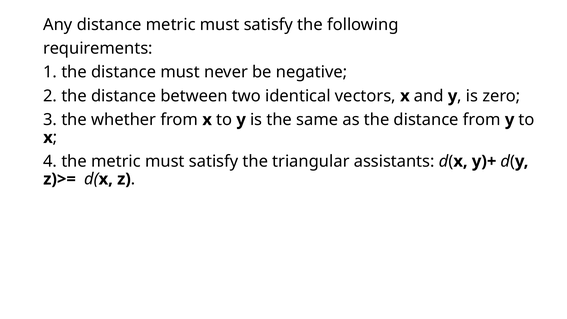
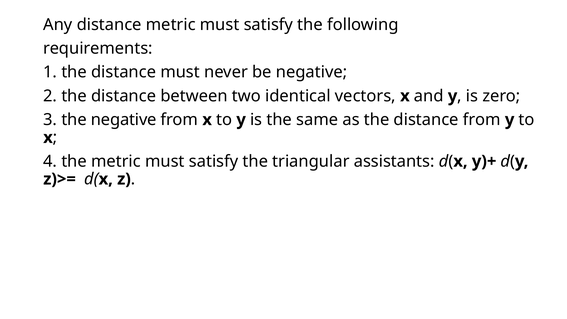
the whether: whether -> negative
